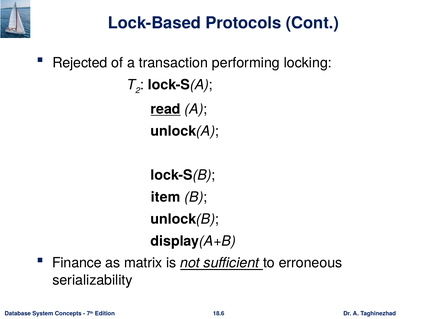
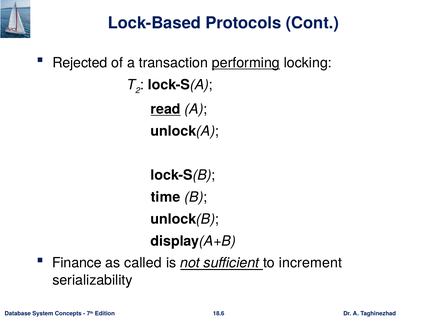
performing underline: none -> present
item: item -> time
matrix: matrix -> called
erroneous: erroneous -> increment
